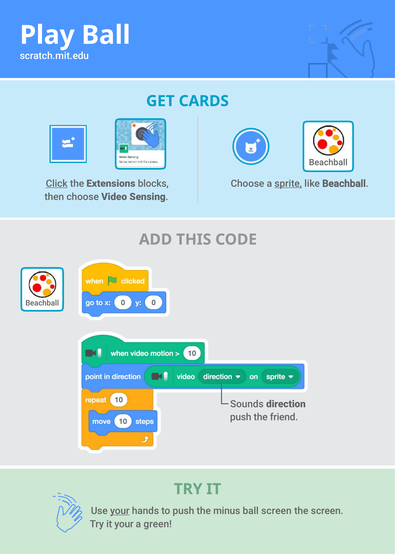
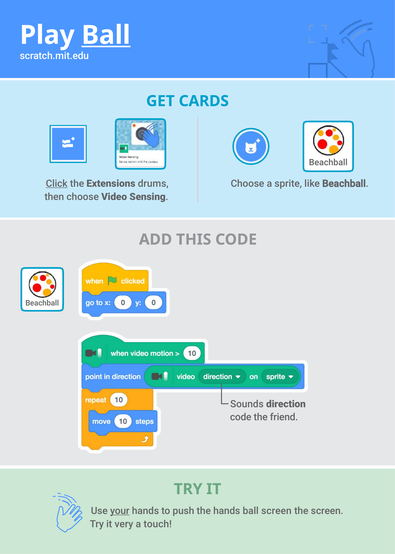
Ball at (106, 35) underline: none -> present
blocks: blocks -> drums
sprite underline: present -> none
push at (241, 416): push -> code
the minus: minus -> hands
it your: your -> very
green: green -> touch
